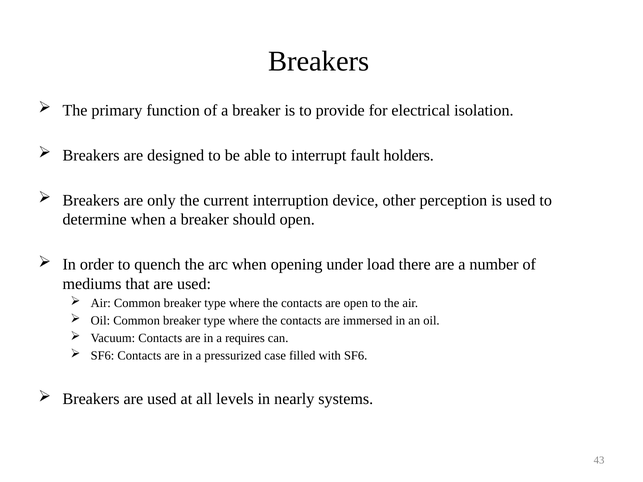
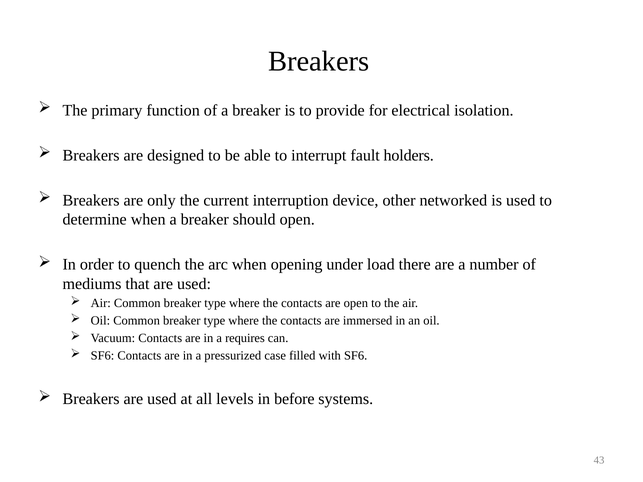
perception: perception -> networked
nearly: nearly -> before
